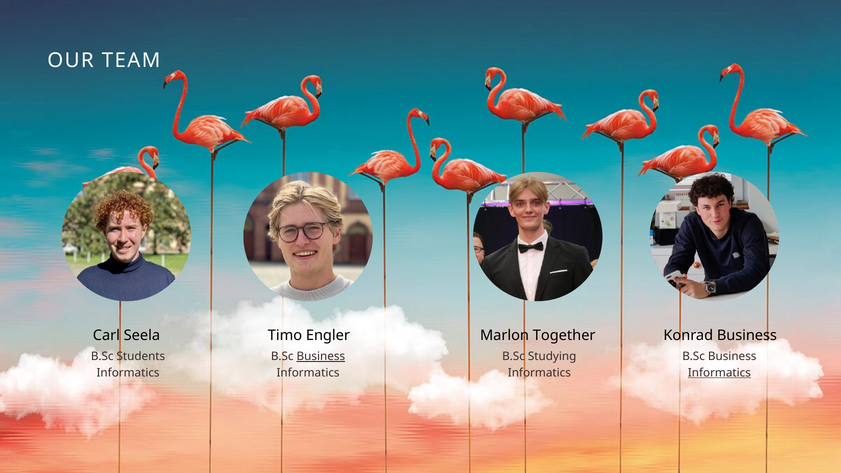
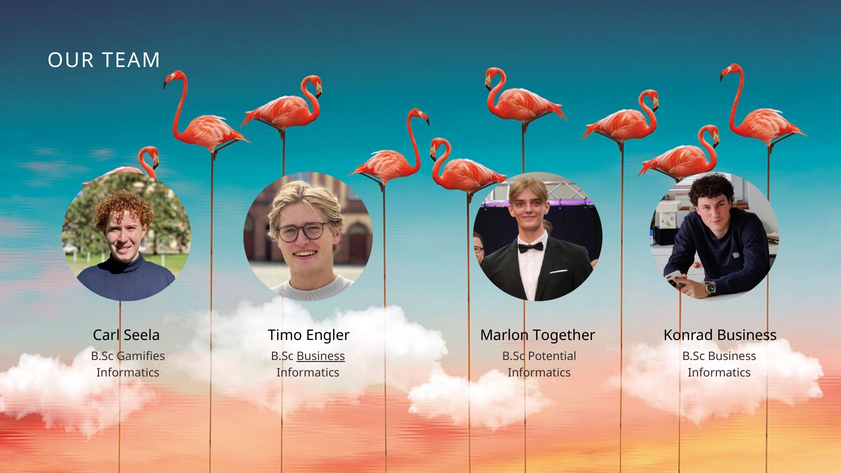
Students: Students -> Gamifies
Studying: Studying -> Potential
Informatics at (719, 373) underline: present -> none
